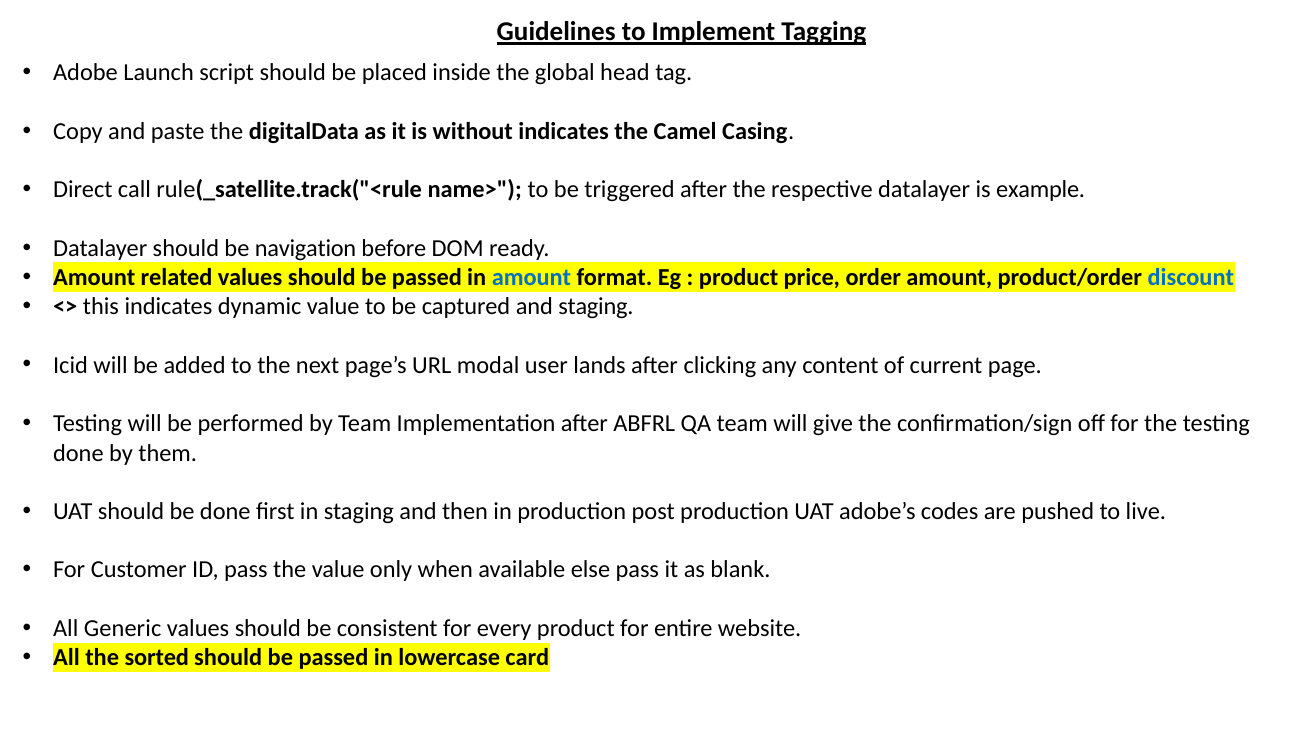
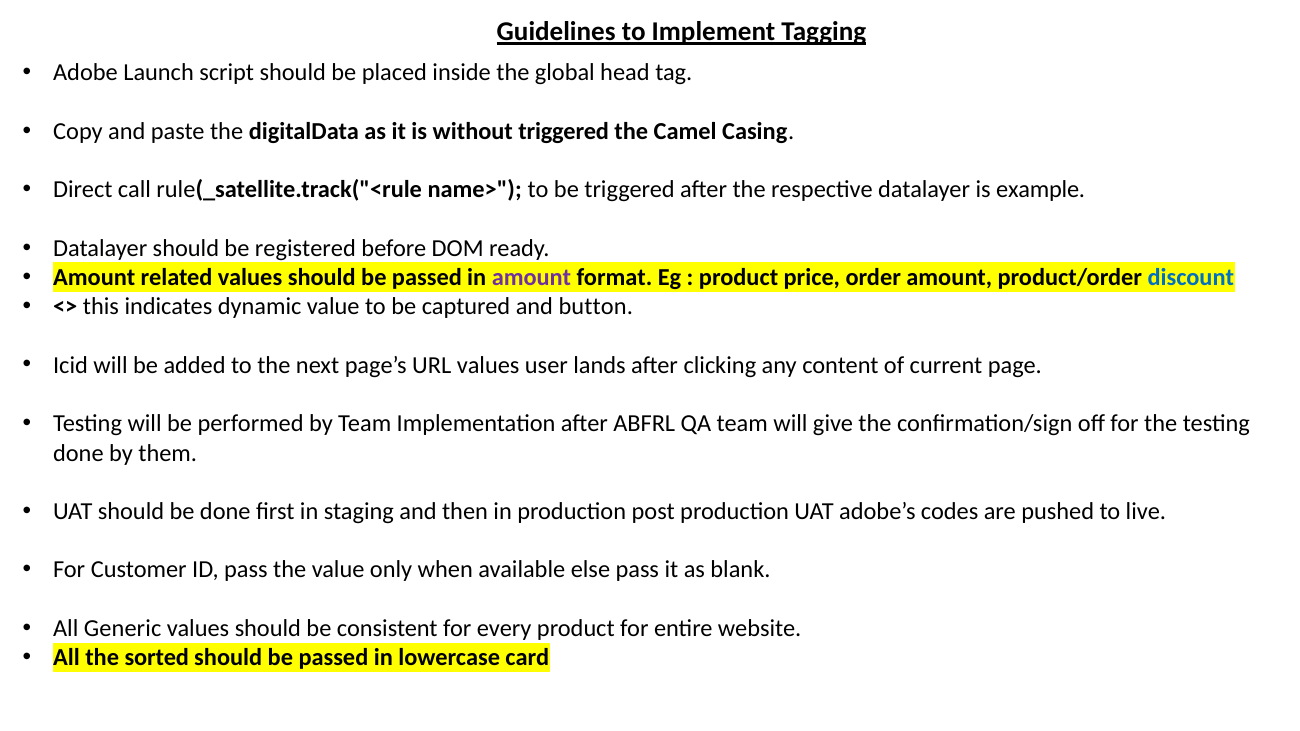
without indicates: indicates -> triggered
navigation: navigation -> registered
amount at (532, 278) colour: blue -> purple
and staging: staging -> button
URL modal: modal -> values
